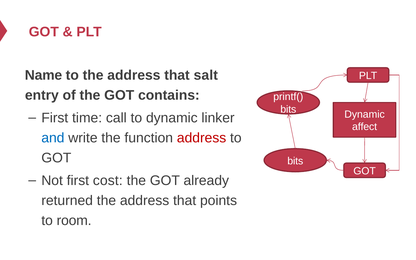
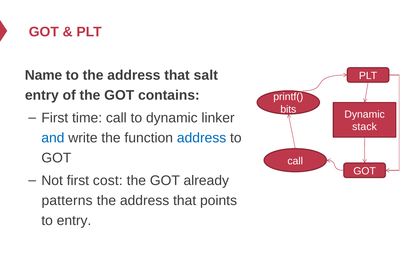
affect: affect -> stack
address at (202, 138) colour: red -> blue
bits at (295, 161): bits -> call
returned: returned -> patterns
to room: room -> entry
